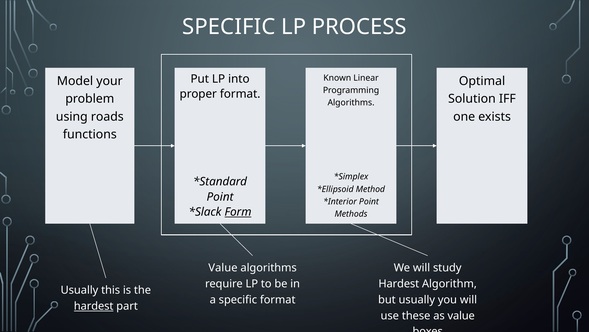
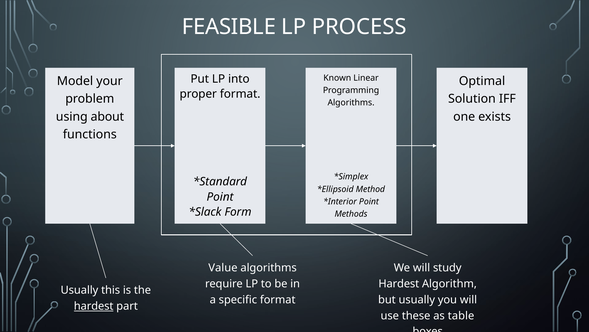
SPECIFIC at (229, 27): SPECIFIC -> FEASIBLE
roads: roads -> about
Form underline: present -> none
as value: value -> table
